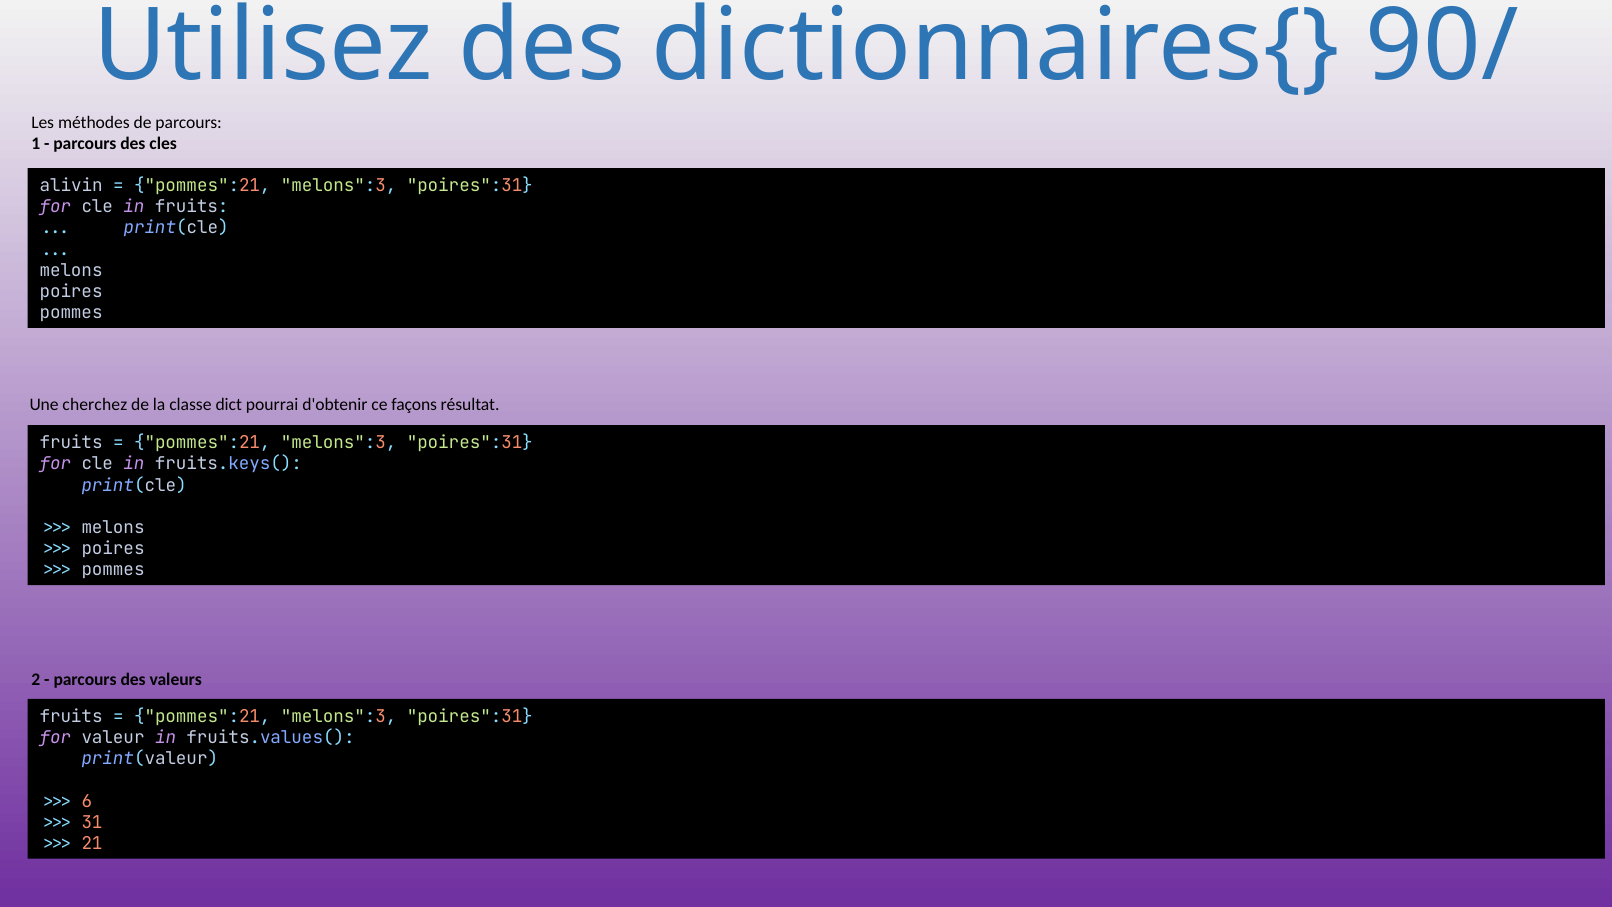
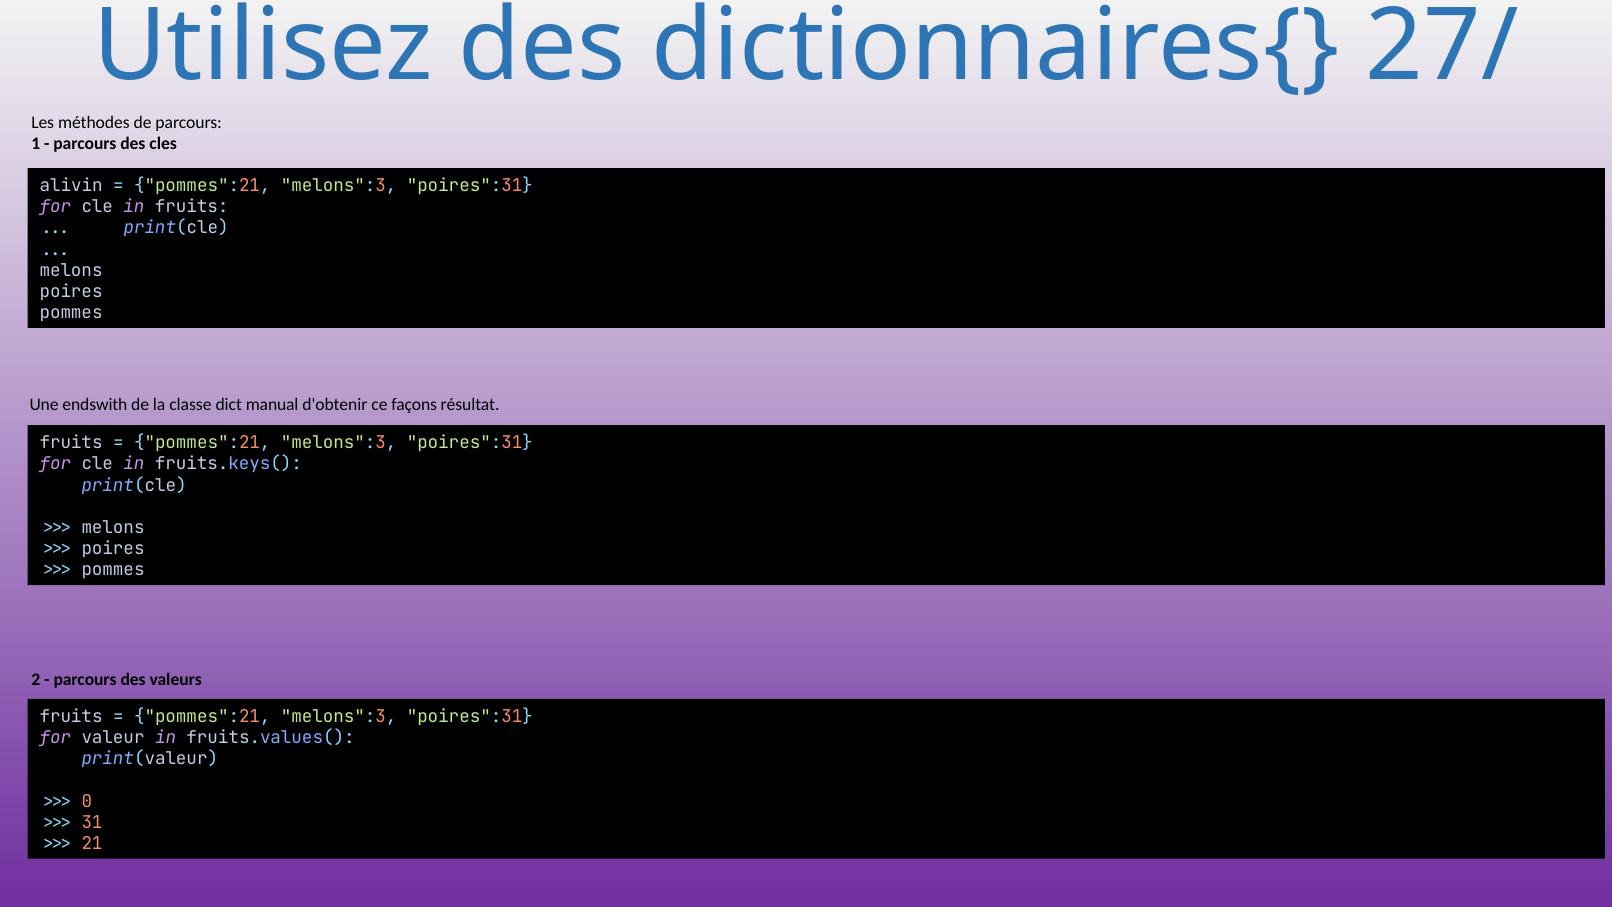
90/: 90/ -> 27/
cherchez: cherchez -> endswith
pourrai: pourrai -> manual
6: 6 -> 0
